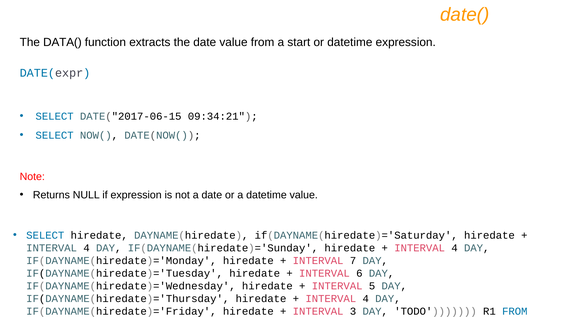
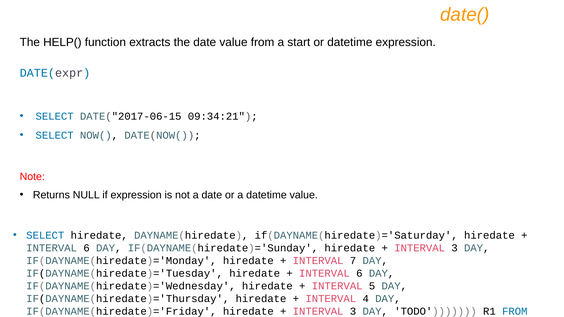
DATA(: DATA( -> HELP(
4 at (87, 248): 4 -> 6
4 at (455, 248): 4 -> 3
